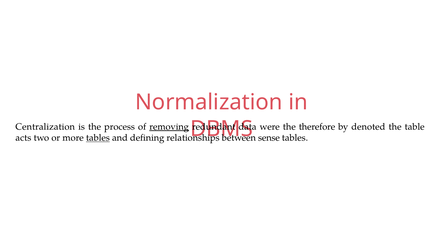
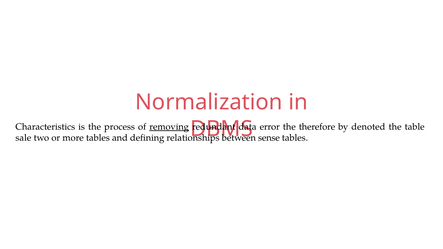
Centralization: Centralization -> Characteristics
were: were -> error
acts: acts -> sale
tables at (98, 138) underline: present -> none
